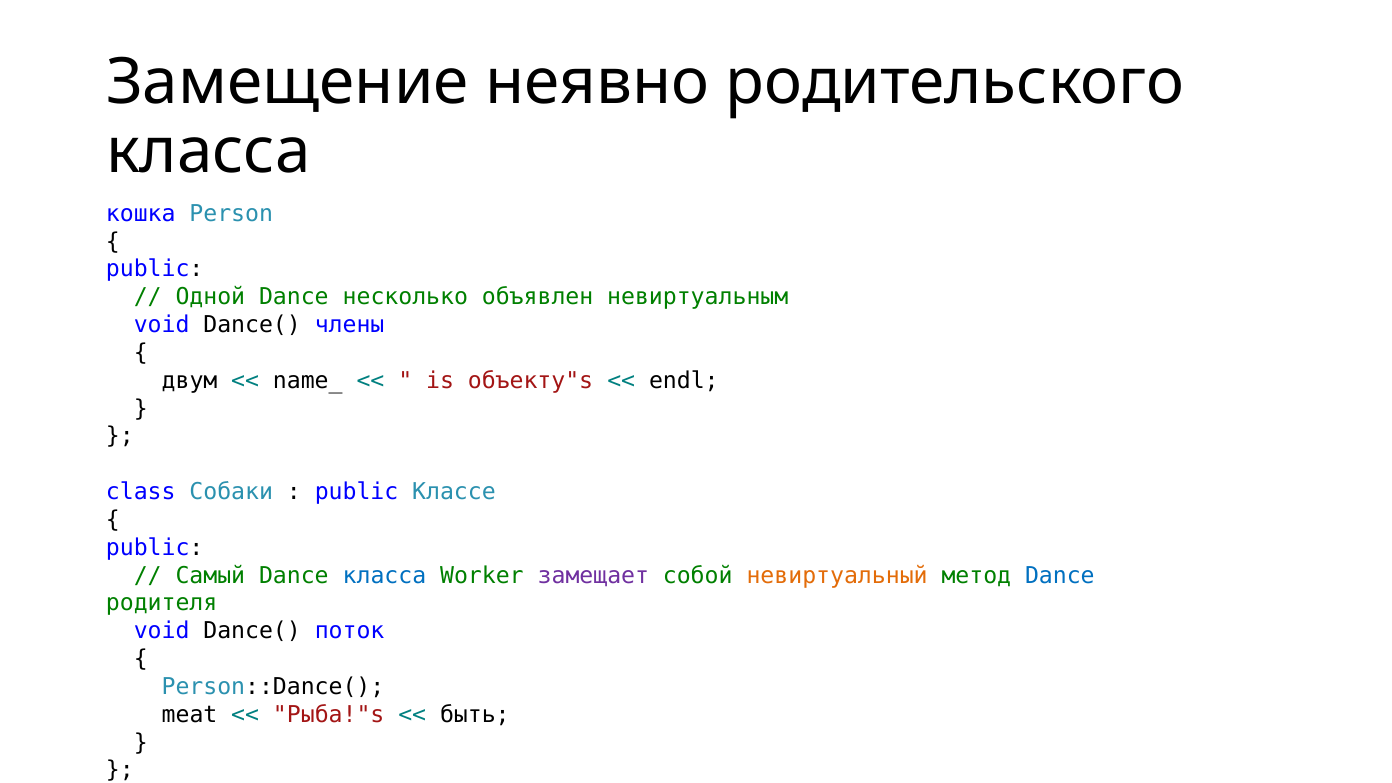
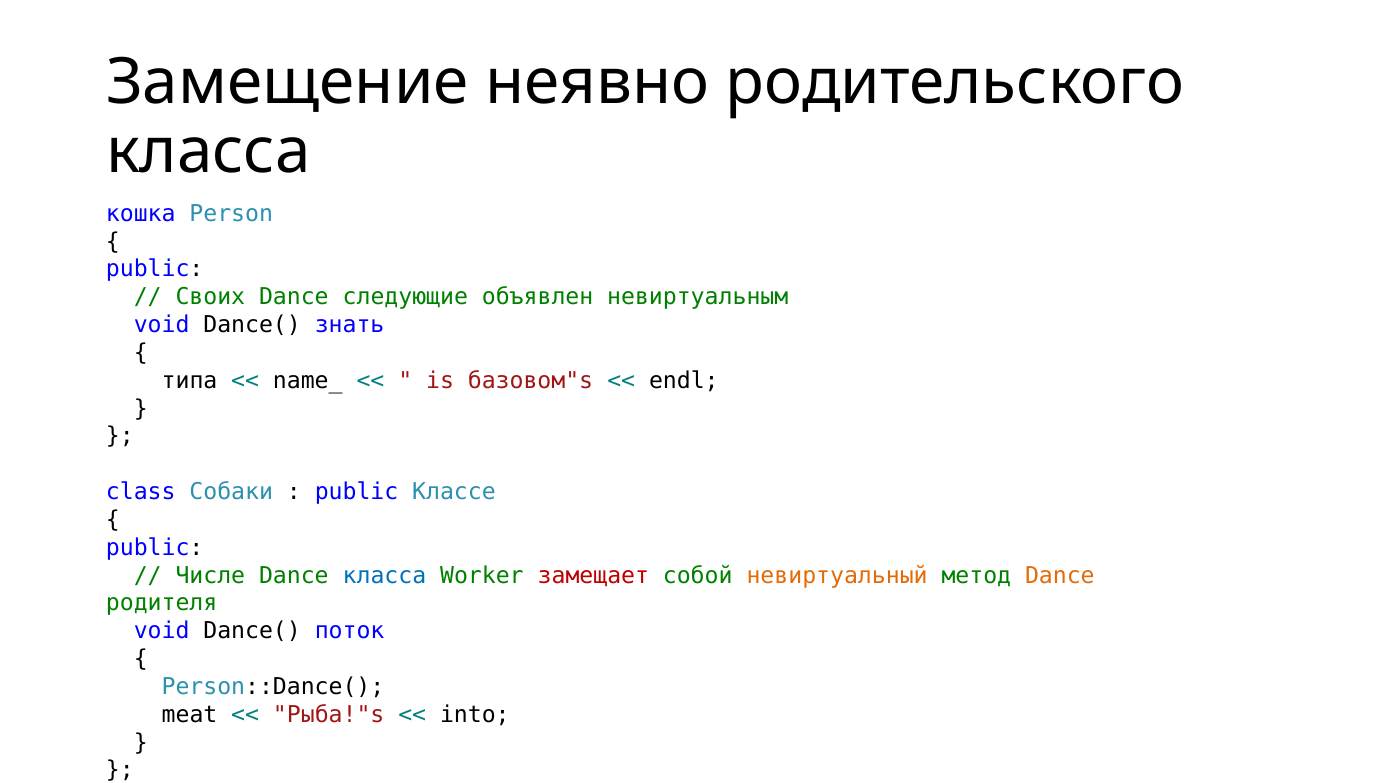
Одной: Одной -> Своих
несколько: несколько -> следующие
члены: члены -> знать
двум: двум -> типа
объекту"s: объекту"s -> базовом"s
Самый: Самый -> Числе
замещает colour: purple -> red
Dance at (1060, 575) colour: blue -> orange
быть: быть -> into
